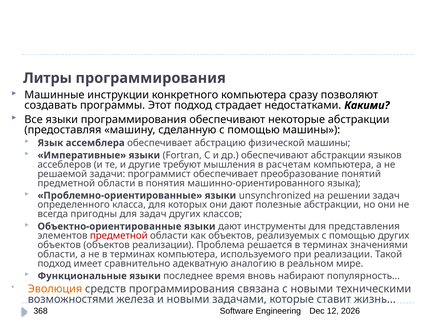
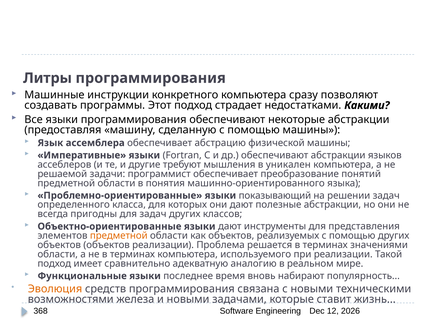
расчетам: расчетам -> уникален
unsynchronized: unsynchronized -> показывающий
предметной at (119, 236) colour: red -> orange
